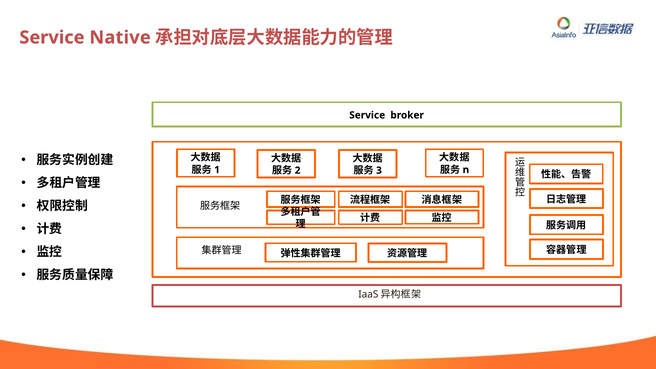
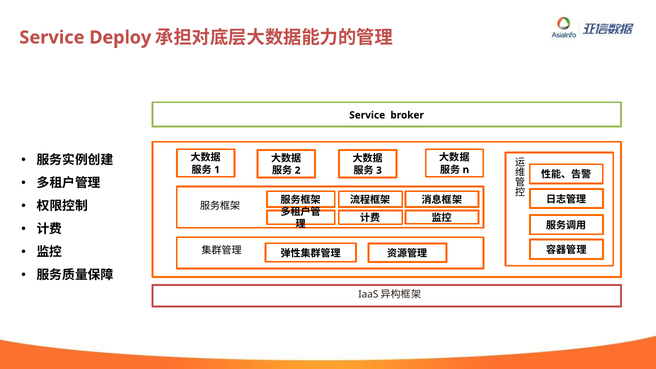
Native: Native -> Deploy
